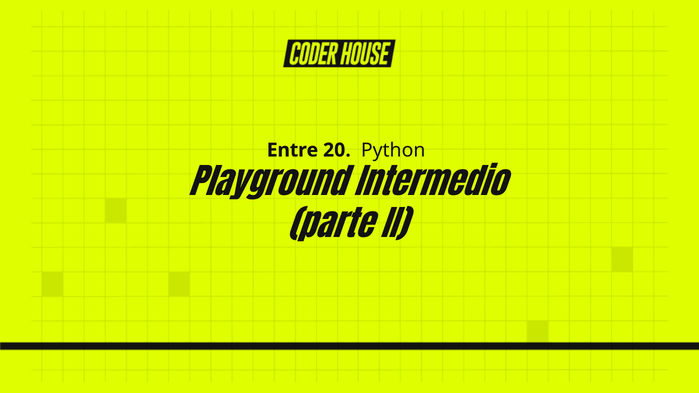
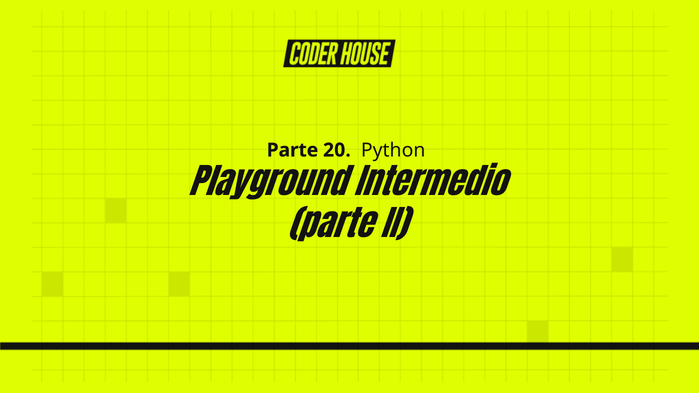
Entre at (292, 150): Entre -> Parte
